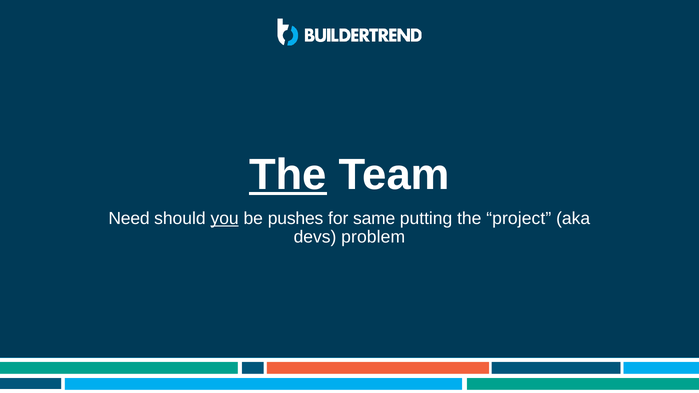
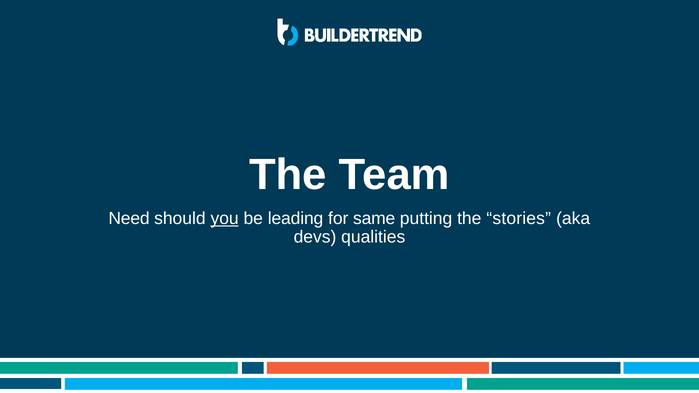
The at (288, 175) underline: present -> none
pushes: pushes -> leading
project: project -> stories
problem: problem -> qualities
